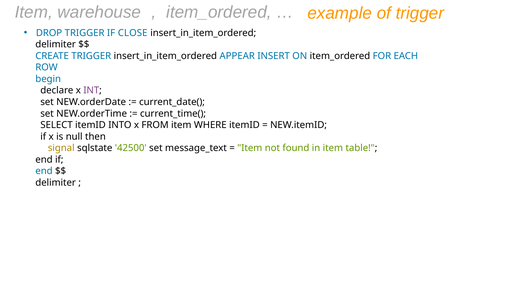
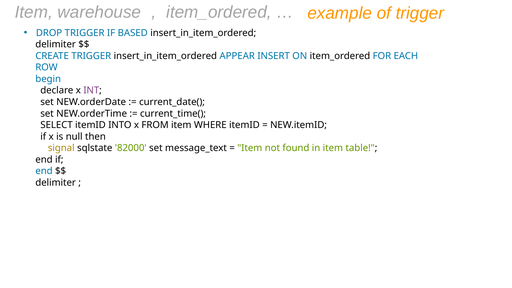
CLOSE: CLOSE -> BASED
42500: 42500 -> 82000
